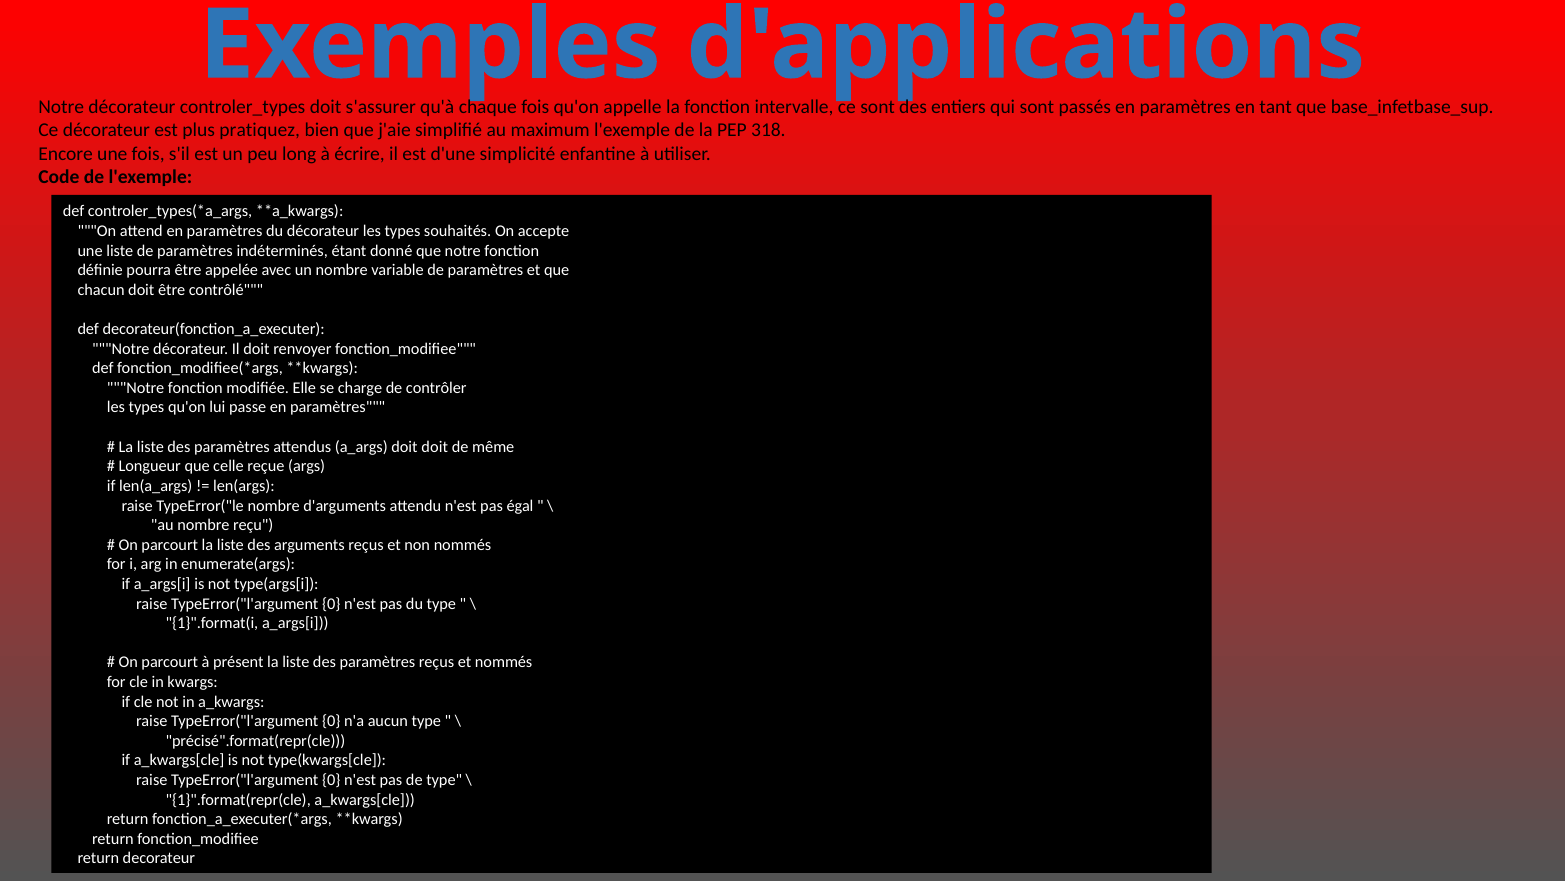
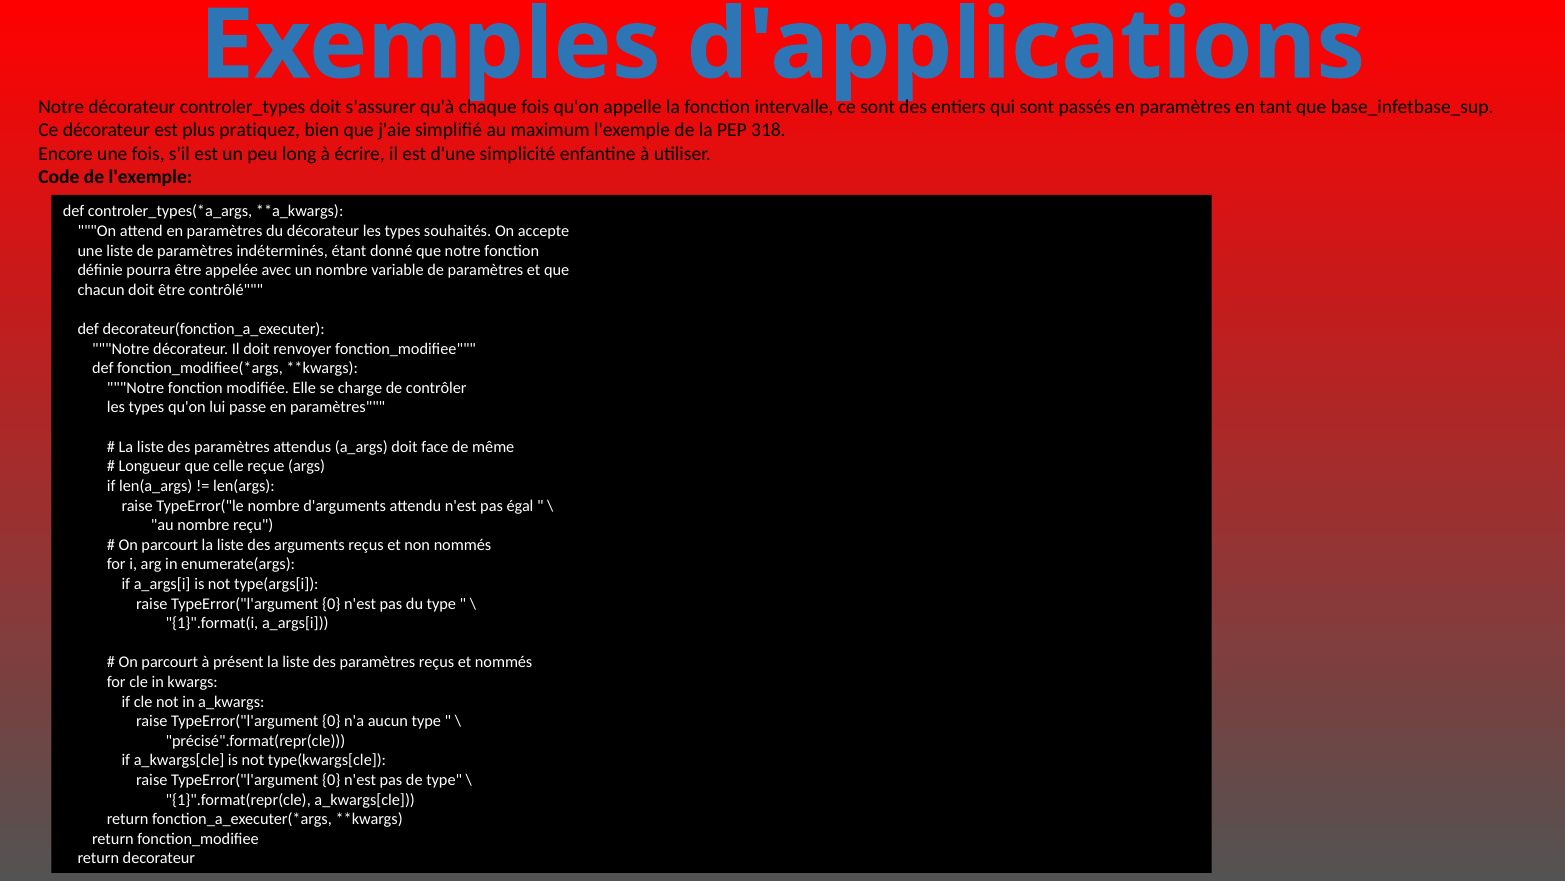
doit doit: doit -> face
